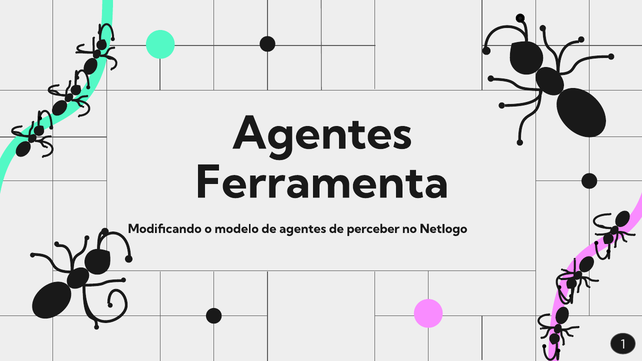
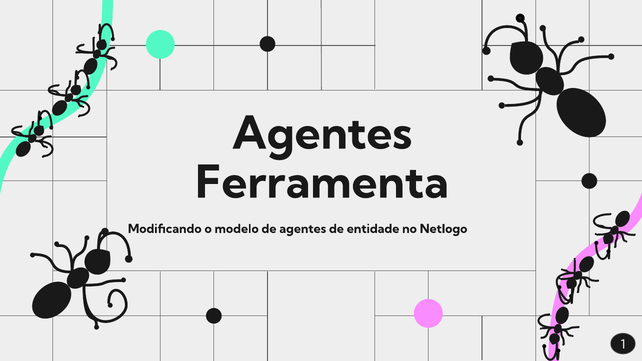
perceber: perceber -> entidade
